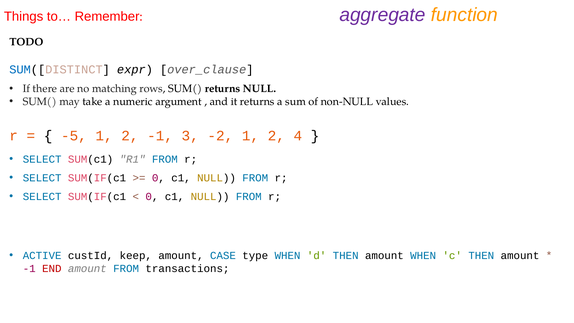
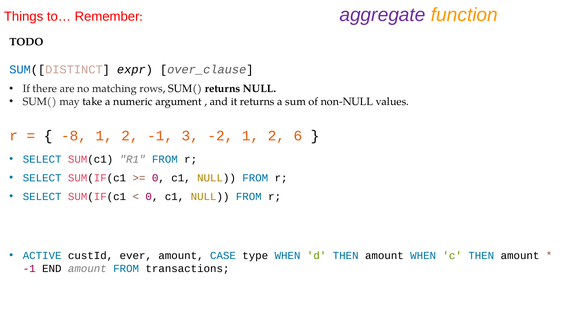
-5: -5 -> -8
4: 4 -> 6
keep: keep -> ever
END colour: red -> black
